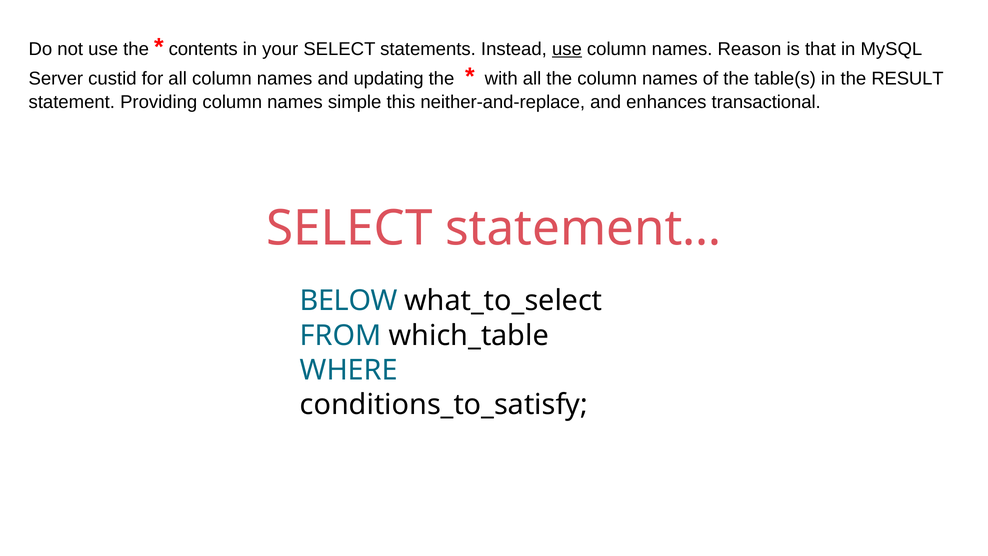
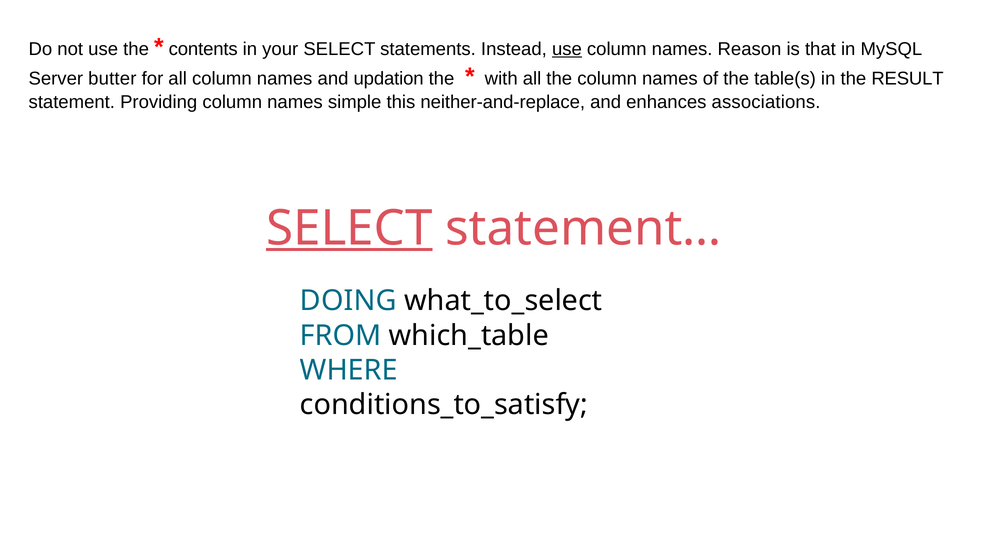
custid: custid -> butter
updating: updating -> updation
transactional: transactional -> associations
SELECT at (349, 228) underline: none -> present
BELOW: BELOW -> DOING
